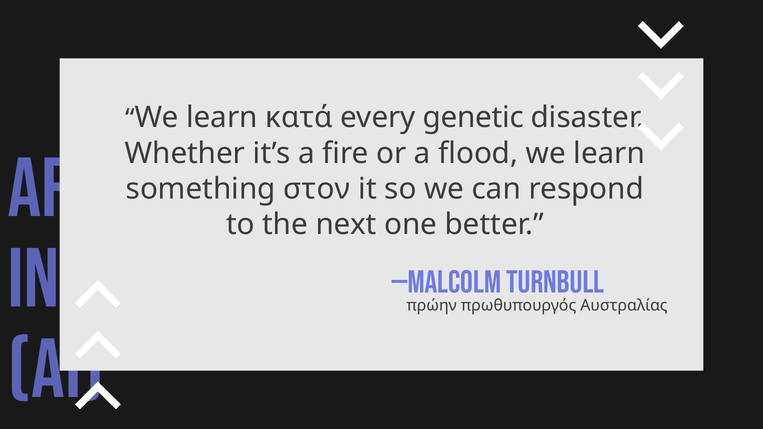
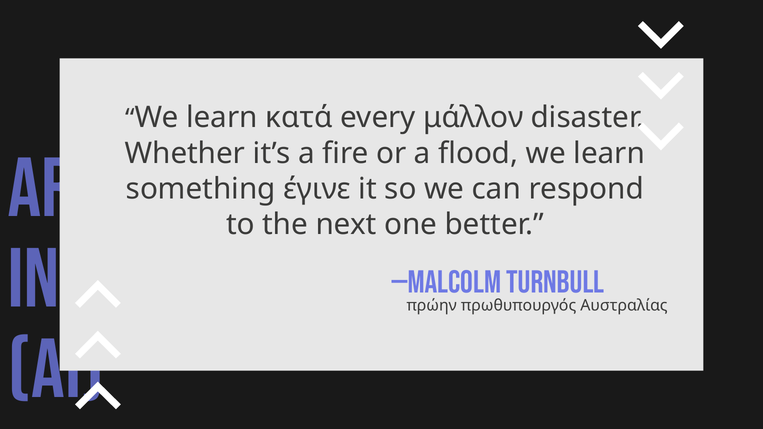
genetic: genetic -> μάλλον
στον: στον -> έγινε
